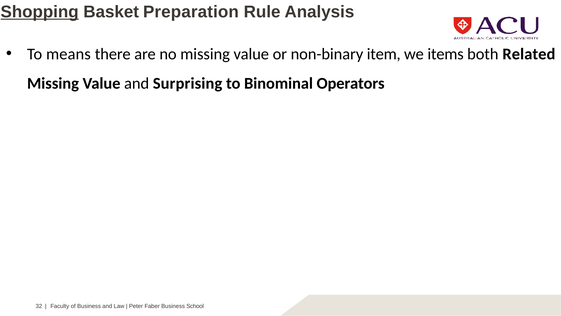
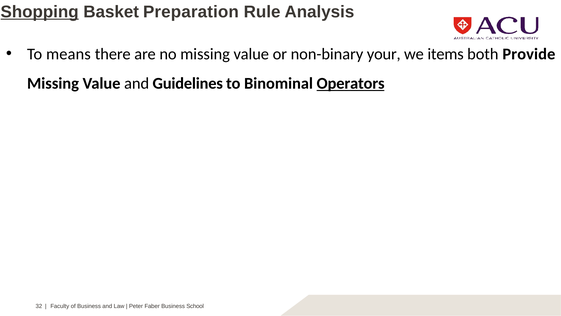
item: item -> your
Related: Related -> Provide
Surprising: Surprising -> Guidelines
Operators underline: none -> present
